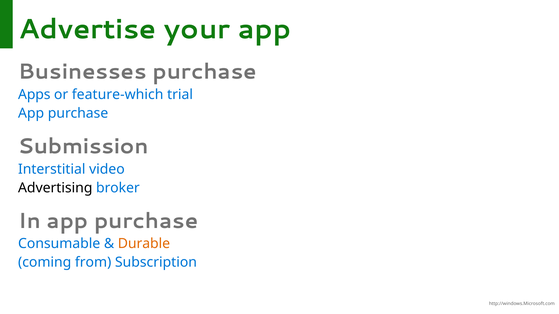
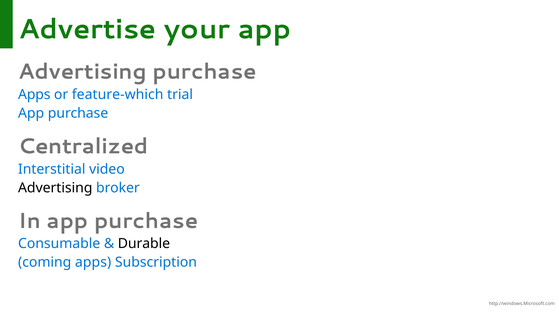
Businesses at (82, 72): Businesses -> Advertising
Submission: Submission -> Centralized
Durable colour: orange -> black
coming from: from -> apps
